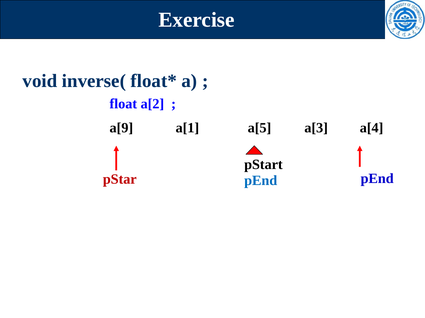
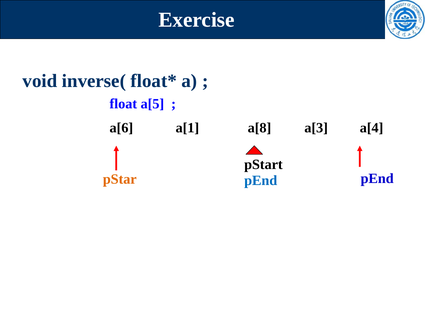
a[2 at (152, 104): a[2 -> a[5
a[9: a[9 -> a[6
a[1 a[5: a[5 -> a[8
pStar colour: red -> orange
